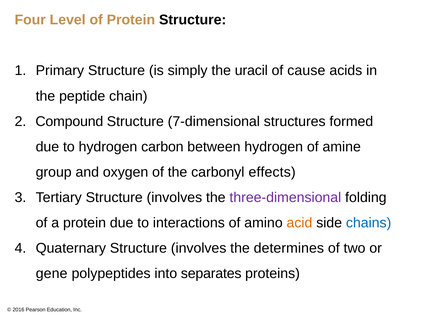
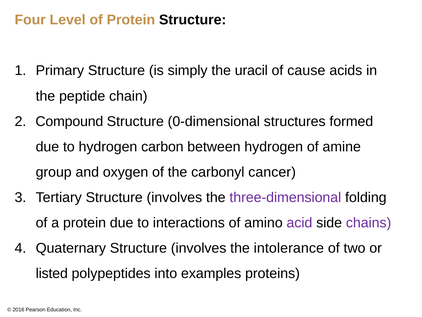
7-dimensional: 7-dimensional -> 0-dimensional
effects: effects -> cancer
acid colour: orange -> purple
chains colour: blue -> purple
determines: determines -> intolerance
gene: gene -> listed
separates: separates -> examples
